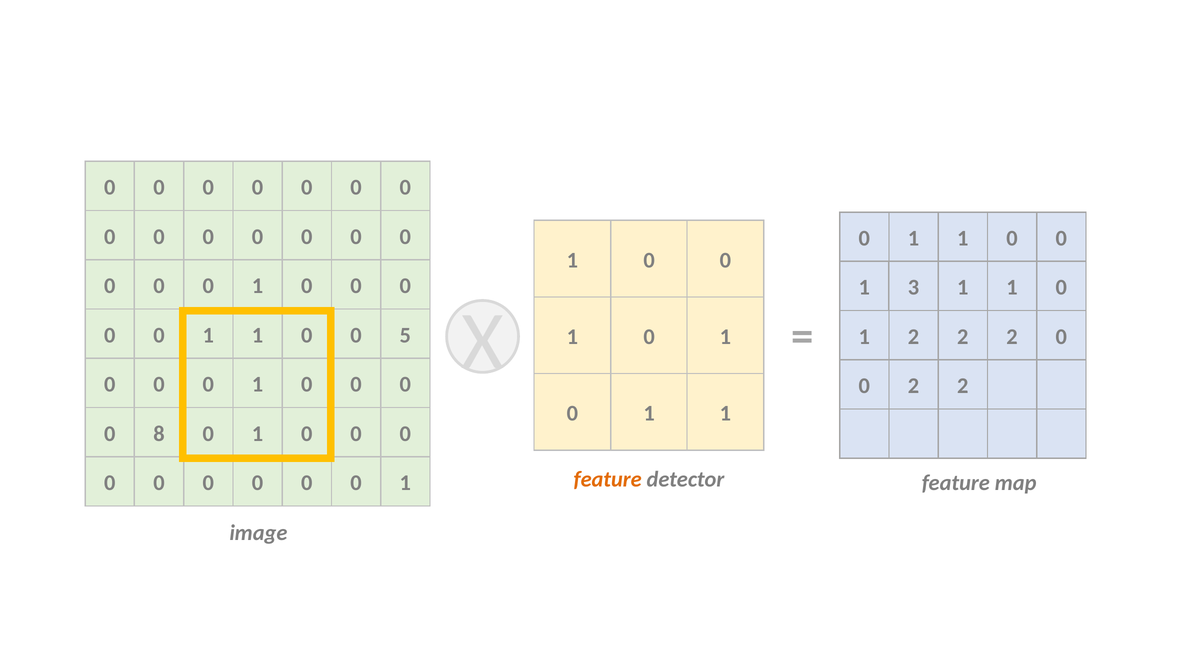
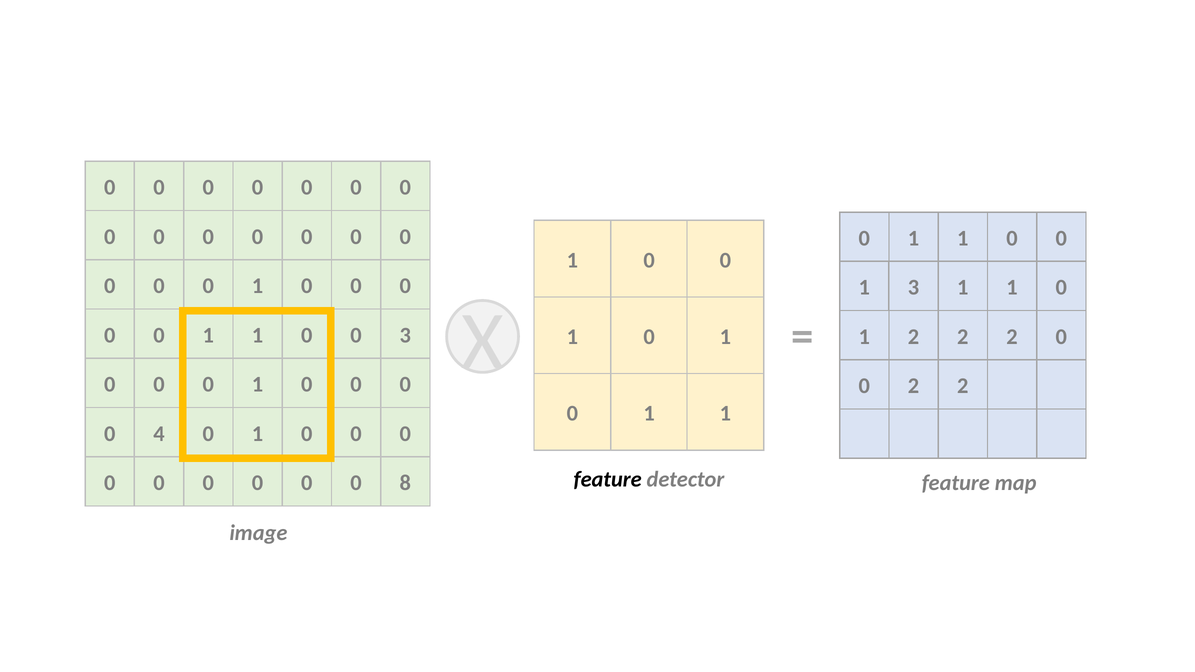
0 5: 5 -> 3
8: 8 -> 4
feature at (608, 480) colour: orange -> black
1 at (405, 483): 1 -> 8
